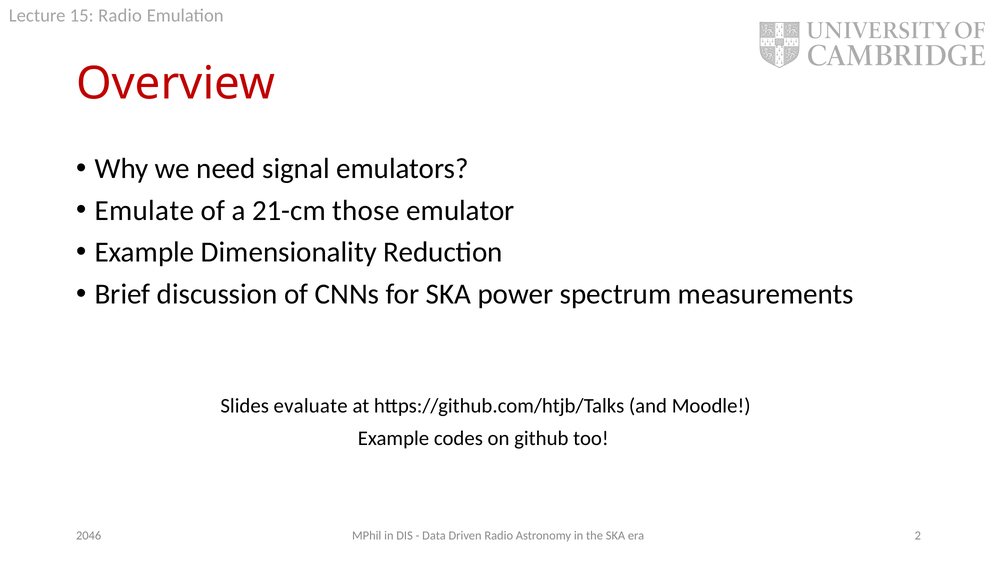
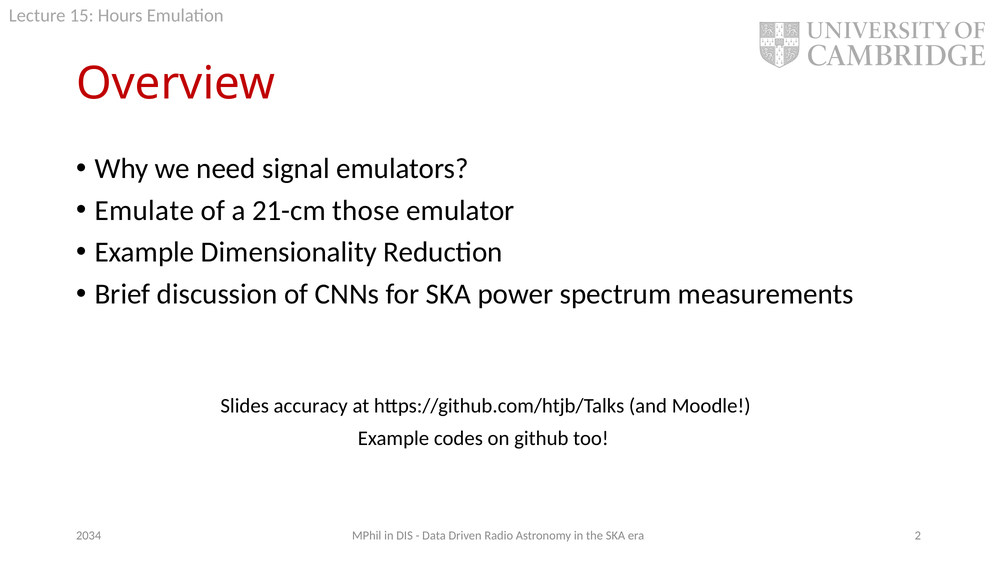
Radio at (120, 16): Radio -> Hours
evaluate: evaluate -> accuracy
2046: 2046 -> 2034
